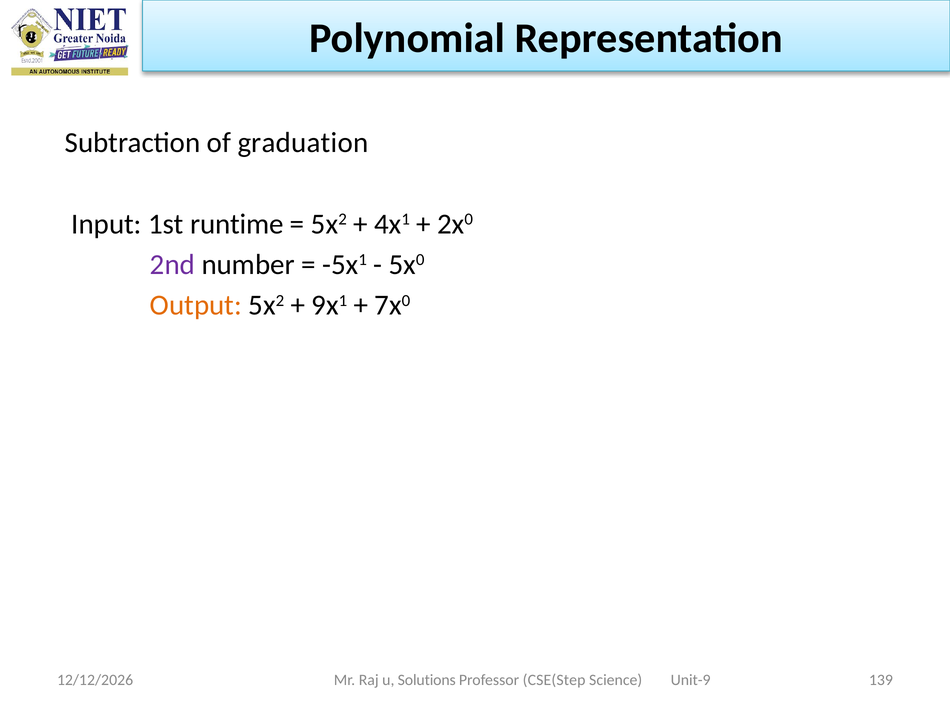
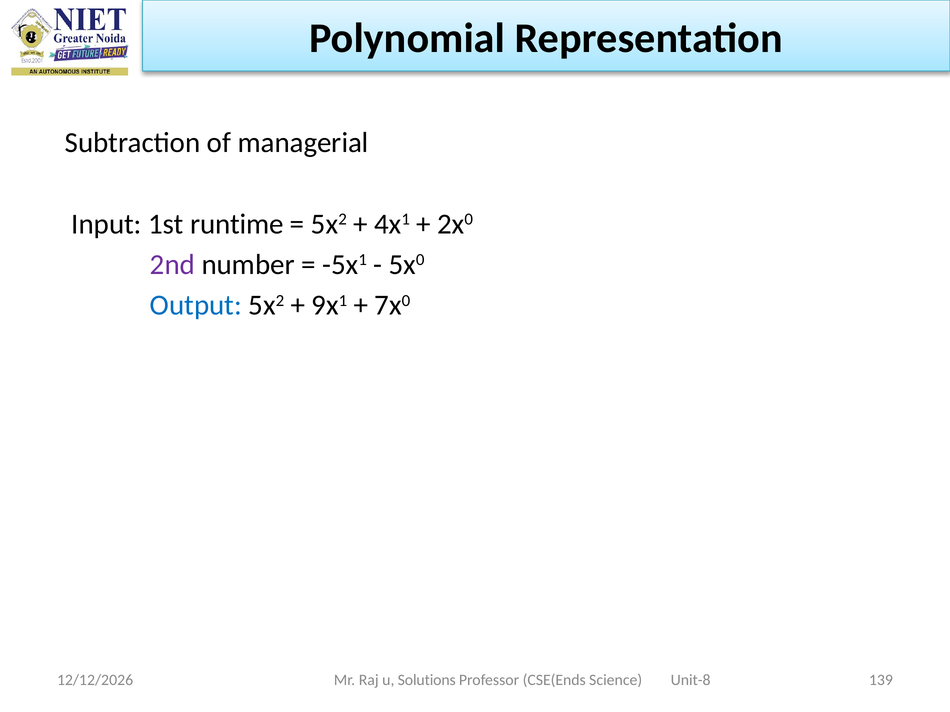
graduation: graduation -> managerial
Output colour: orange -> blue
CSE(Step: CSE(Step -> CSE(Ends
Unit-9: Unit-9 -> Unit-8
